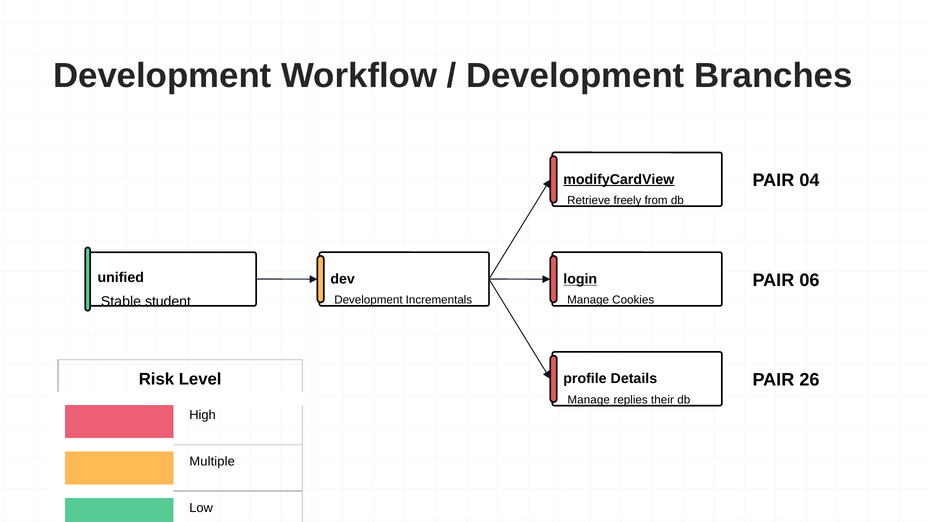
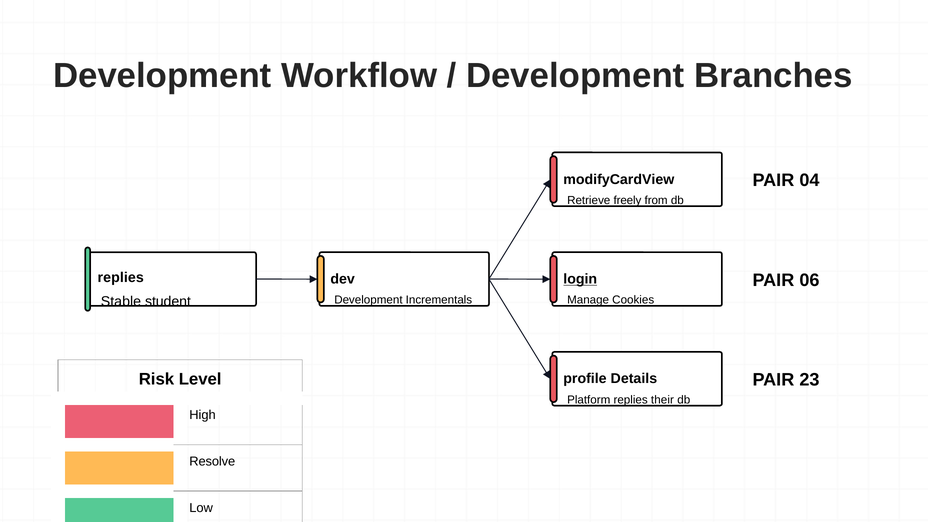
modifyCardView underline: present -> none
unified at (121, 278): unified -> replies
26: 26 -> 23
Manage at (589, 400): Manage -> Platform
Multiple: Multiple -> Resolve
